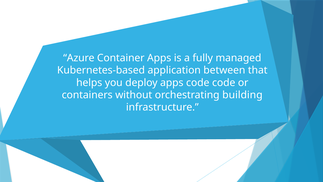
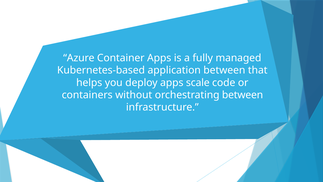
apps code: code -> scale
orchestrating building: building -> between
